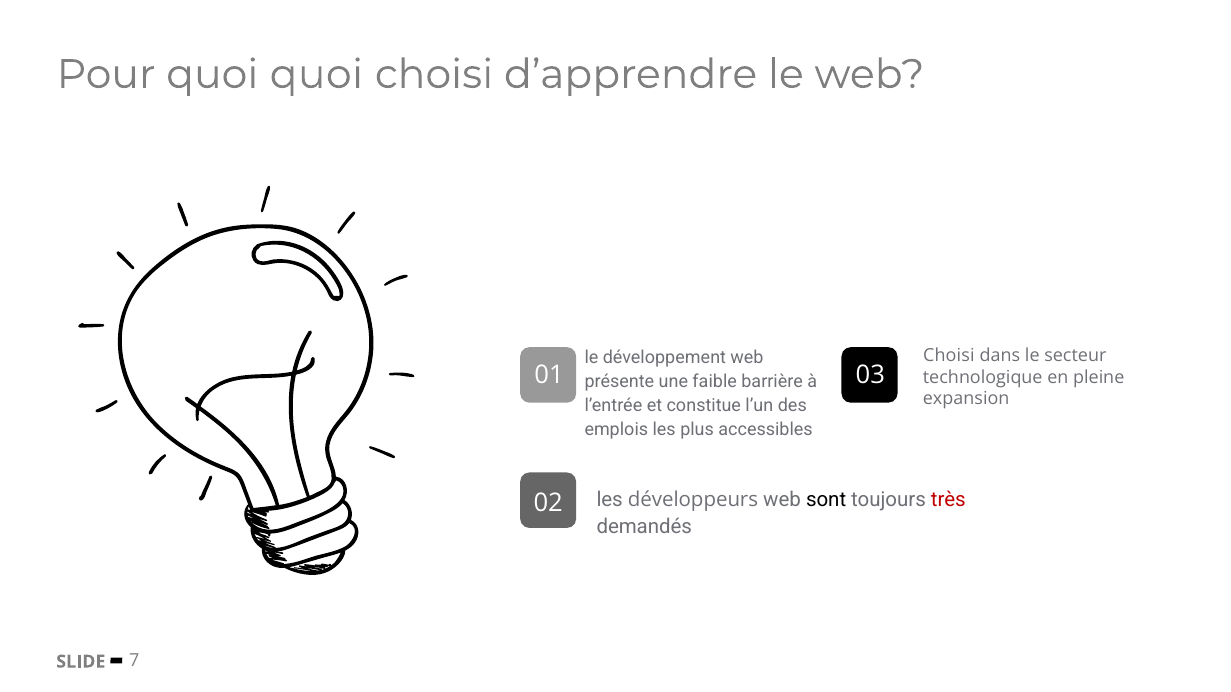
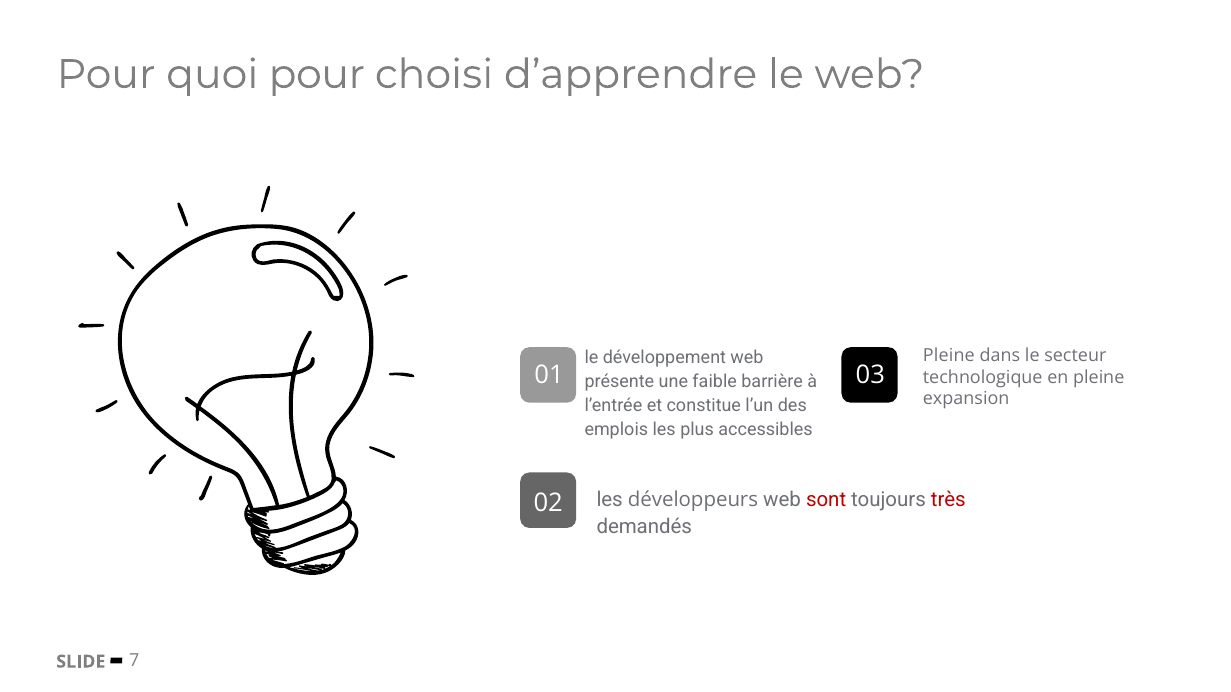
quoi quoi: quoi -> pour
Choisi at (949, 356): Choisi -> Pleine
sont colour: black -> red
